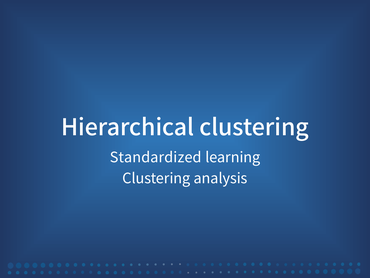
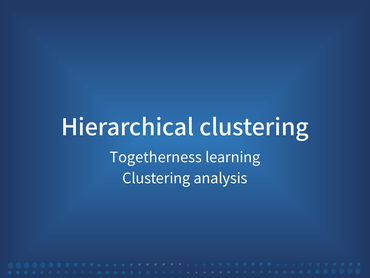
Standardized: Standardized -> Togetherness
